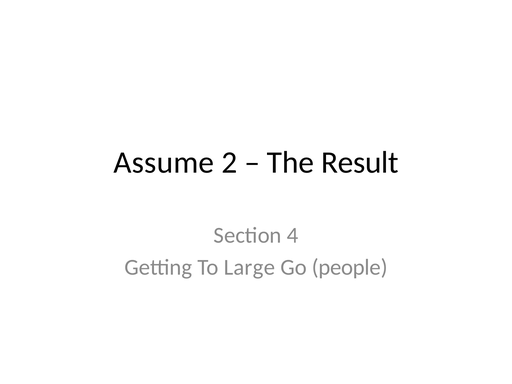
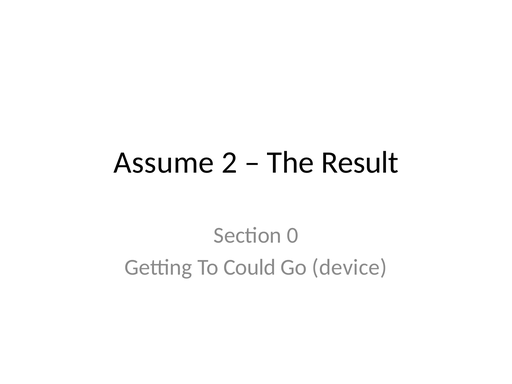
4: 4 -> 0
Large: Large -> Could
people: people -> device
